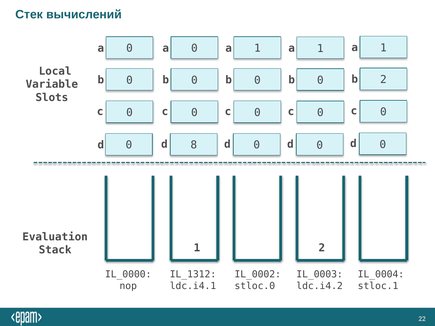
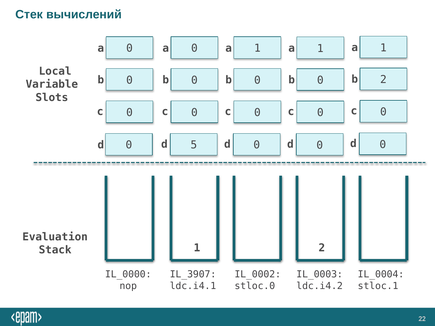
8: 8 -> 5
IL_1312: IL_1312 -> IL_3907
